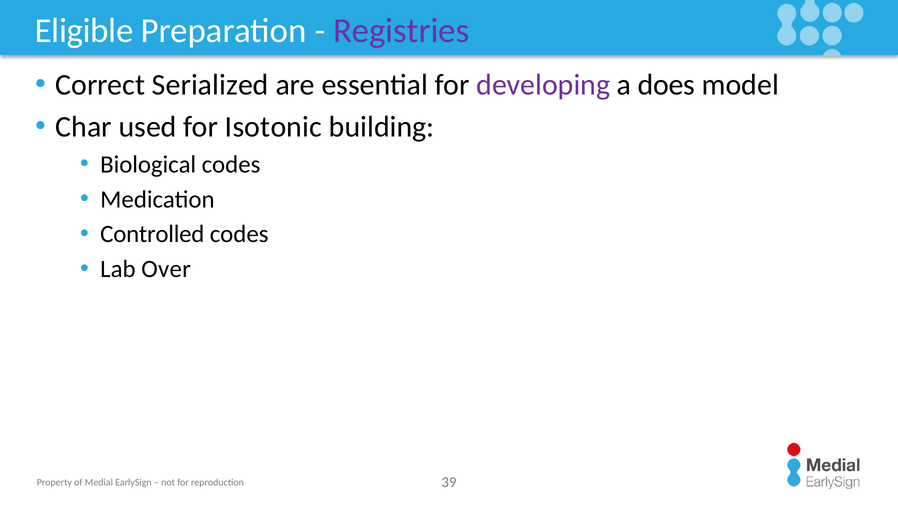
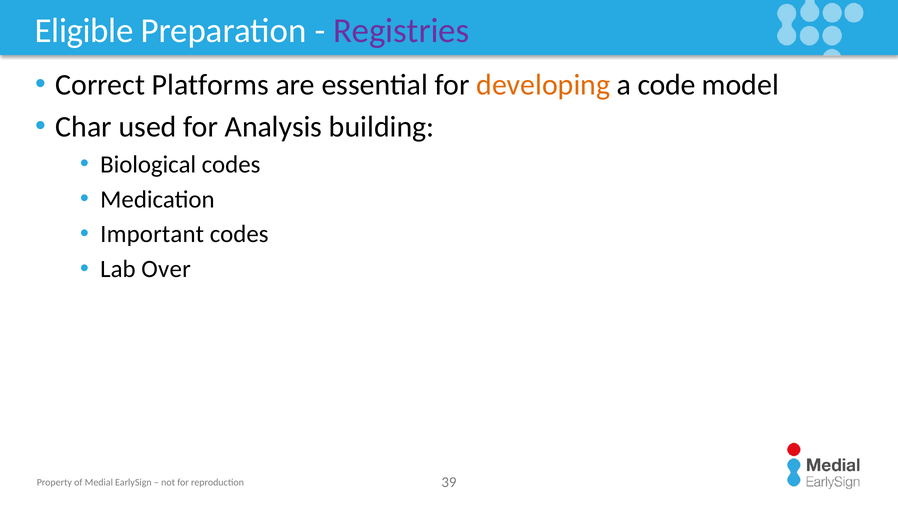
Serialized: Serialized -> Platforms
developing colour: purple -> orange
does: does -> code
Isotonic: Isotonic -> Analysis
Controlled: Controlled -> Important
